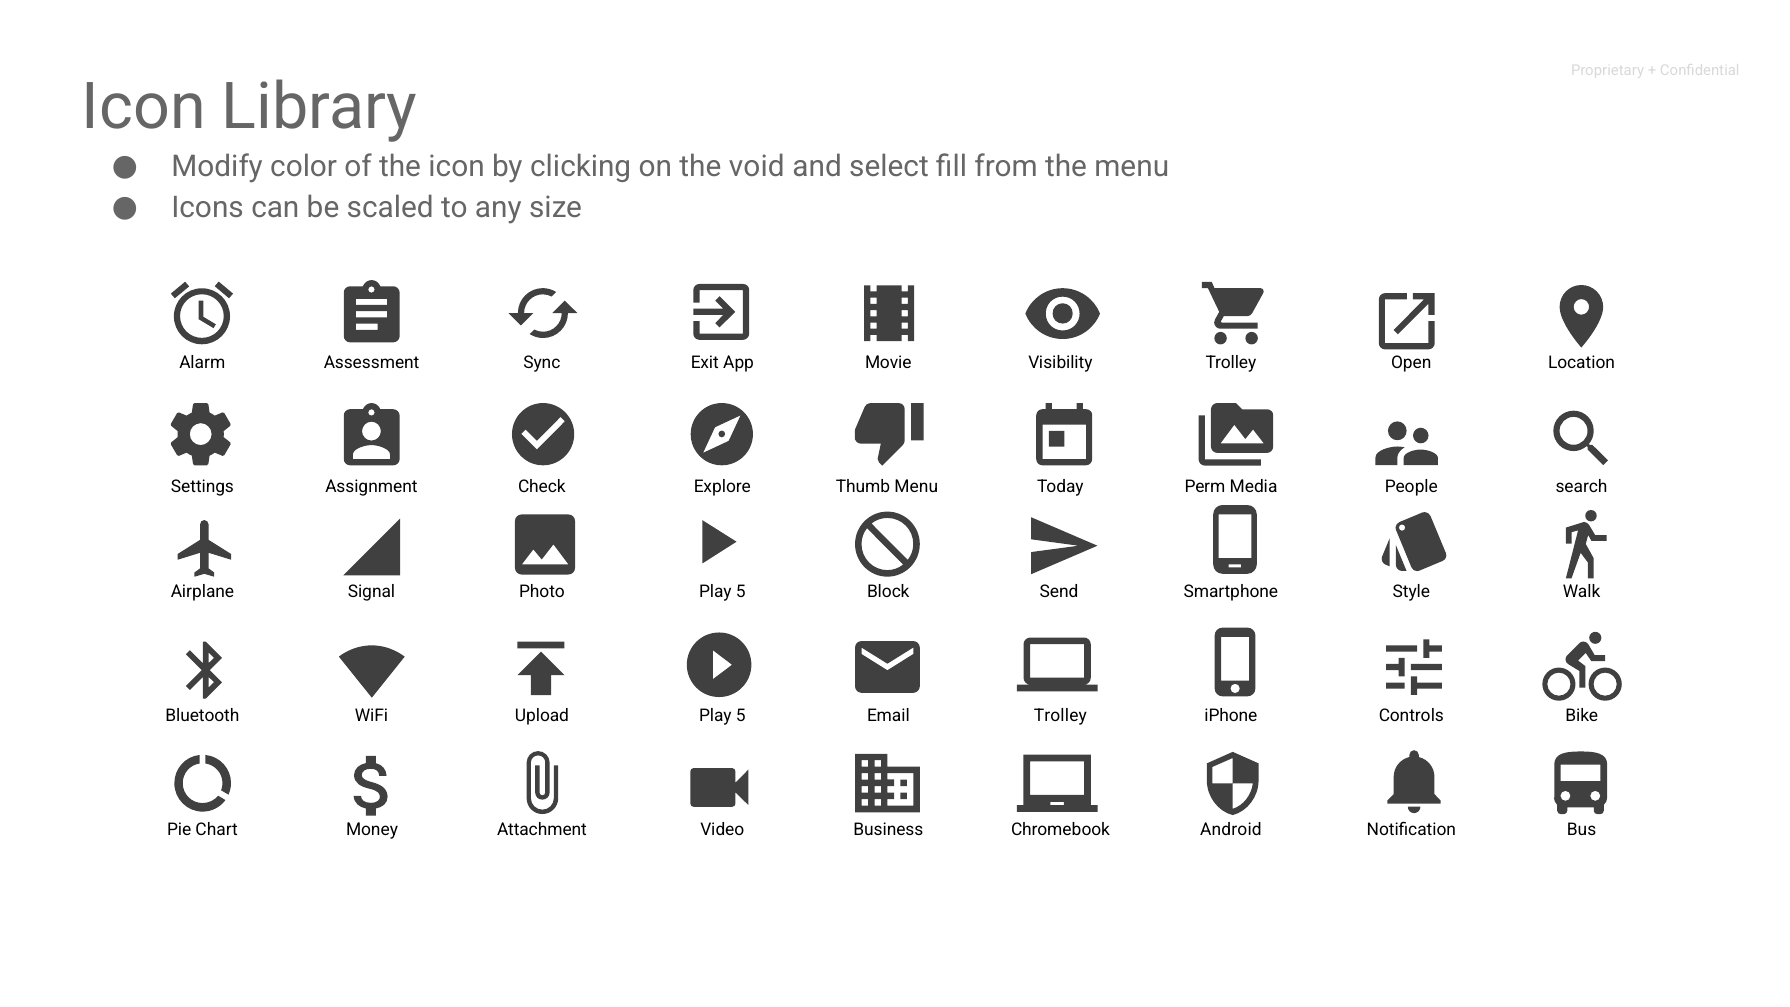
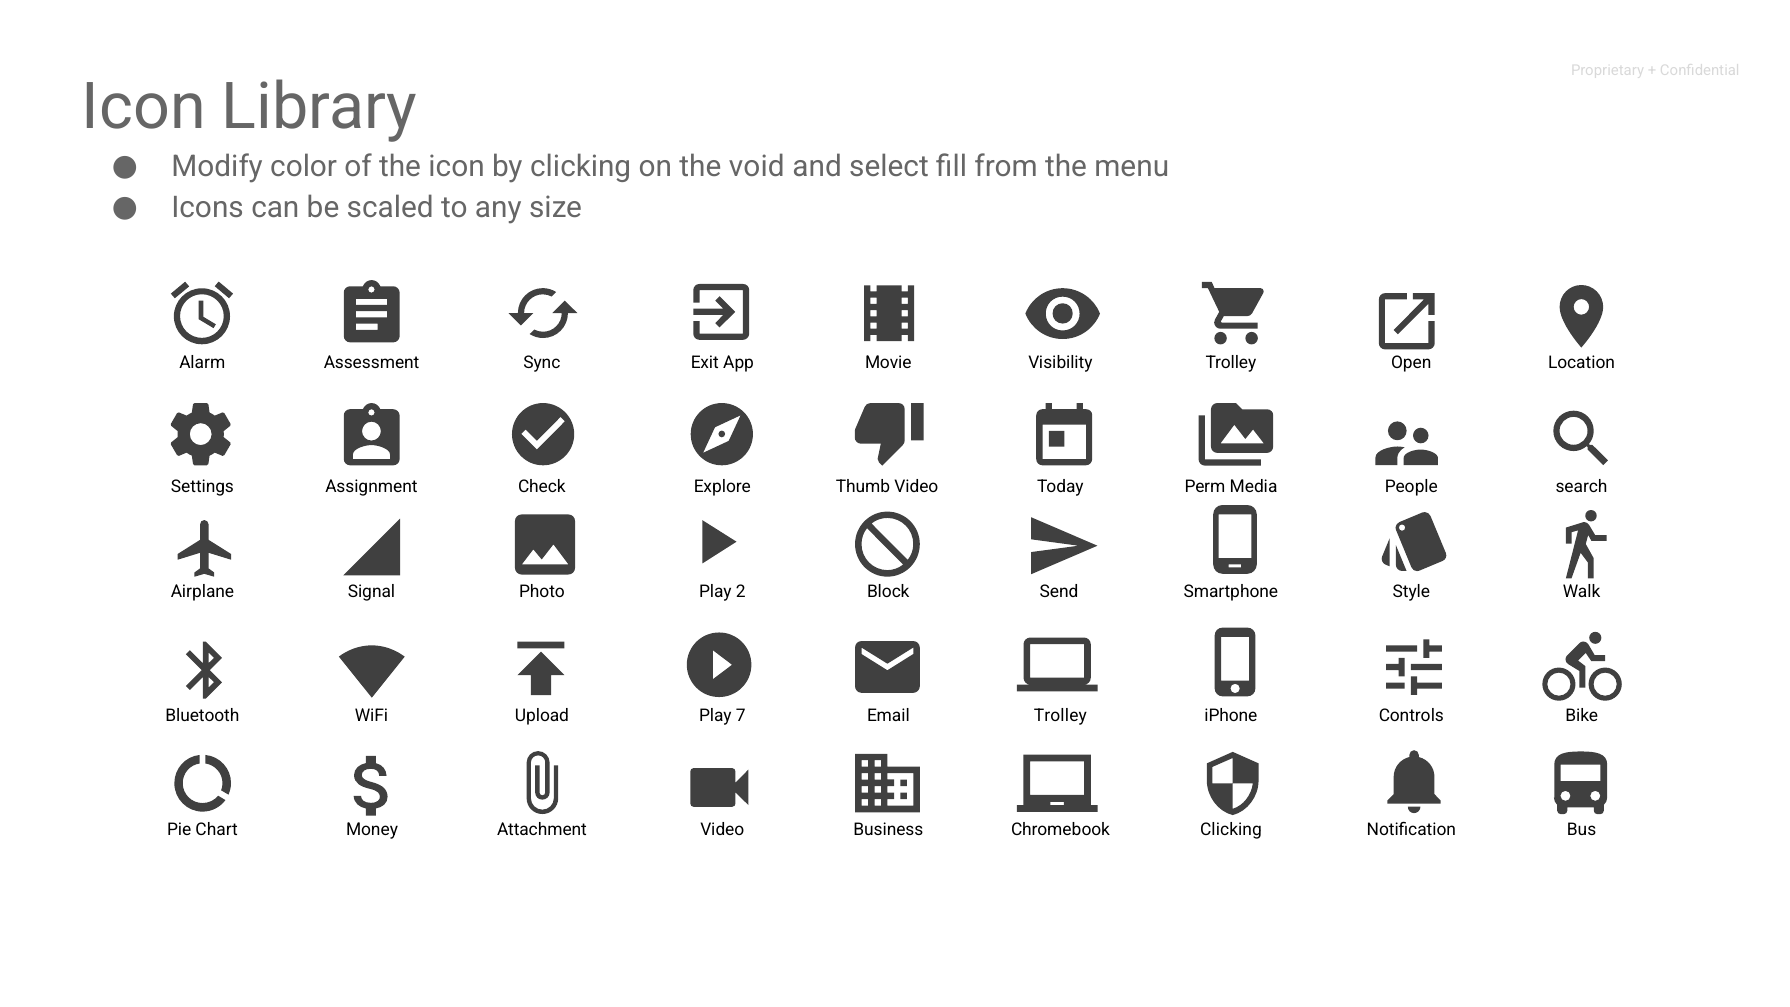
Thumb Menu: Menu -> Video
Photo Play 5: 5 -> 2
Upload Play 5: 5 -> 7
Chromebook Android: Android -> Clicking
